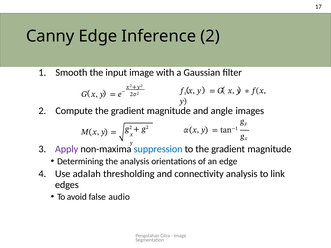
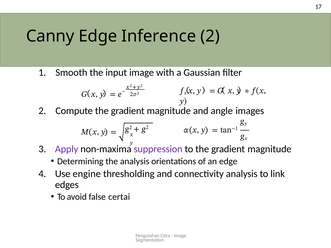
suppression colour: blue -> purple
adalah: adalah -> engine
audio: audio -> certai
